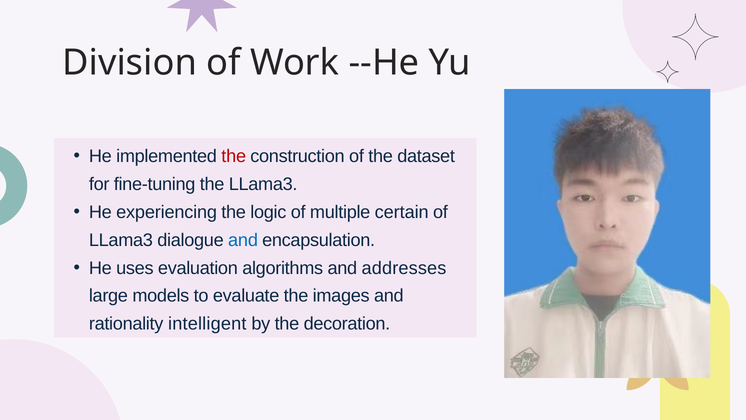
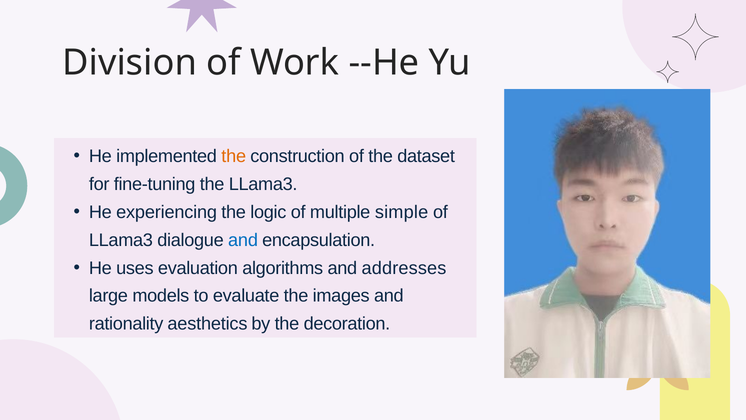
the at (234, 156) colour: red -> orange
certain: certain -> simple
intelligent: intelligent -> aesthetics
